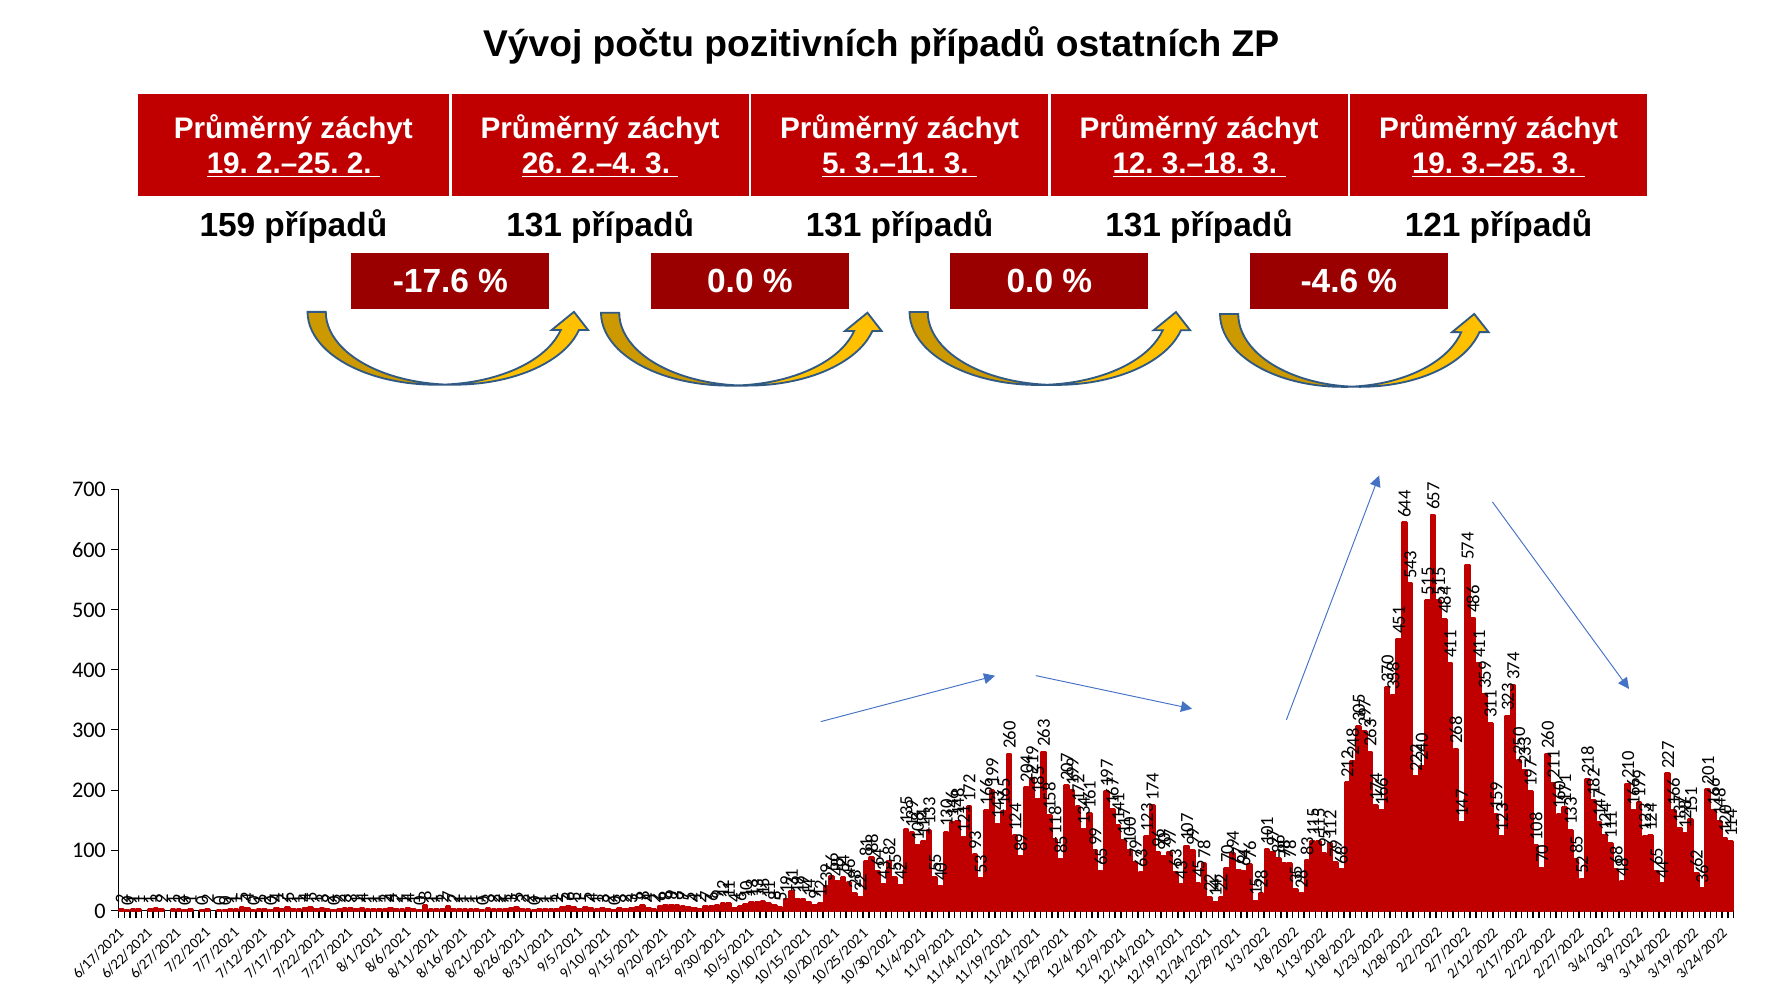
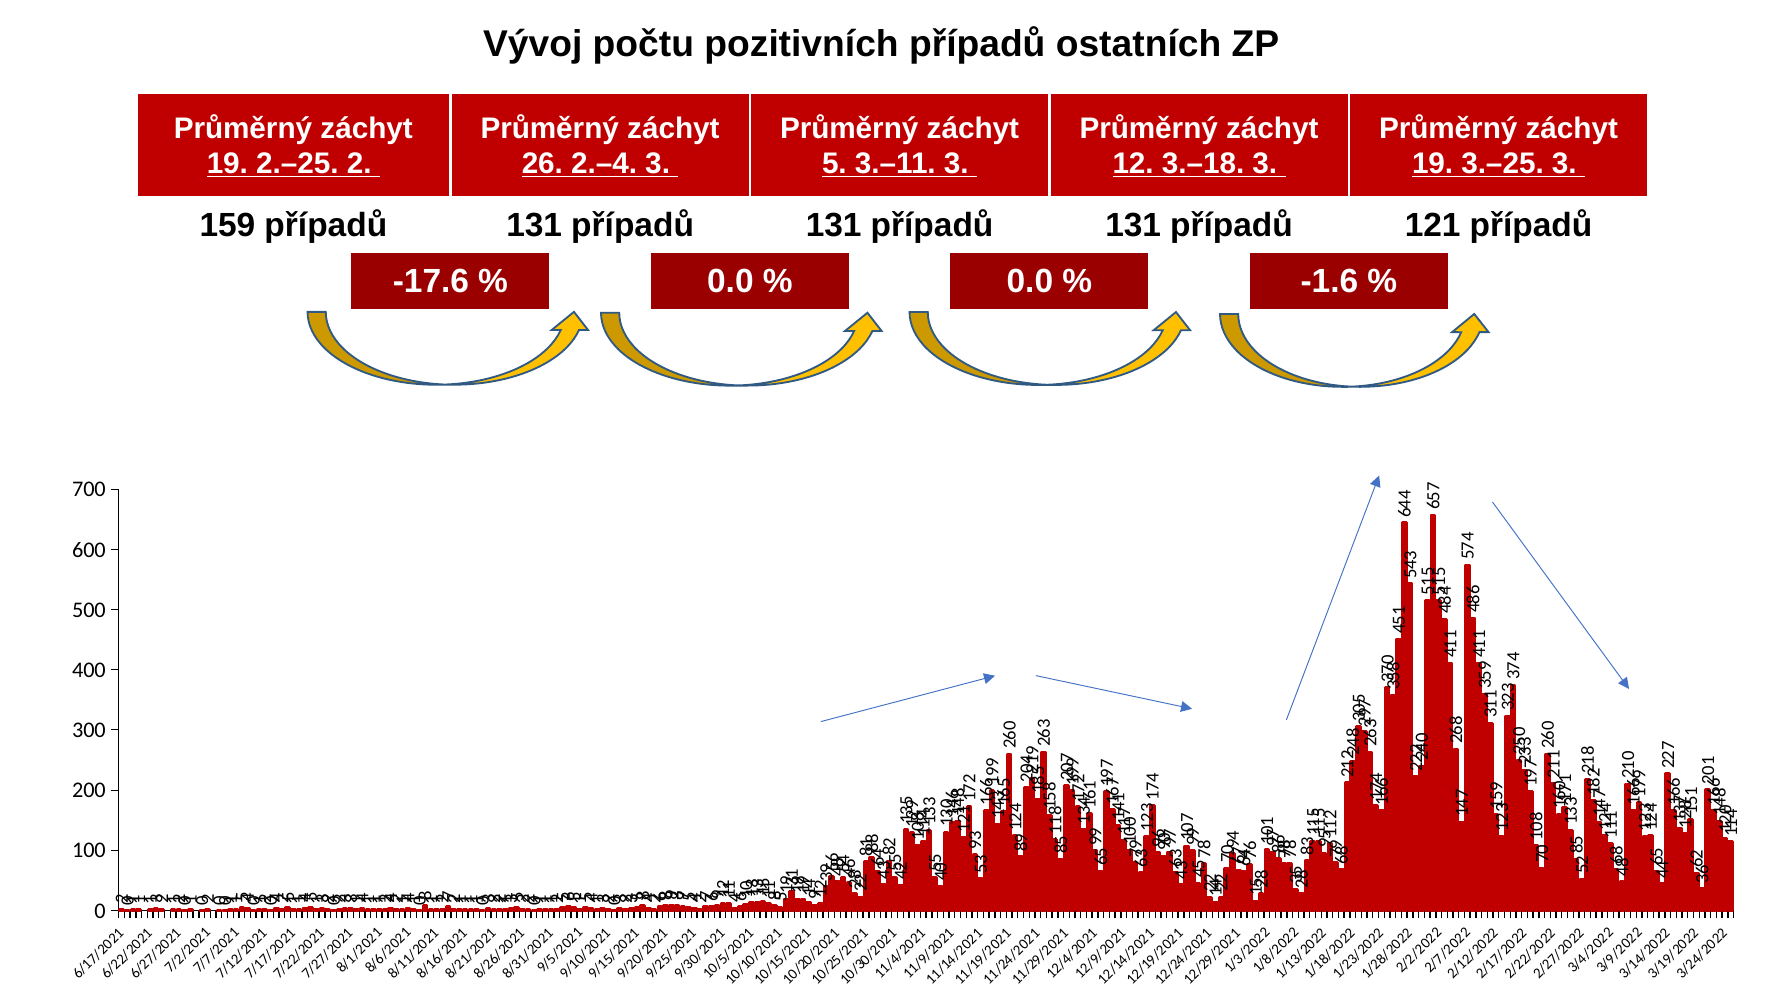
-4.6: -4.6 -> -1.6
